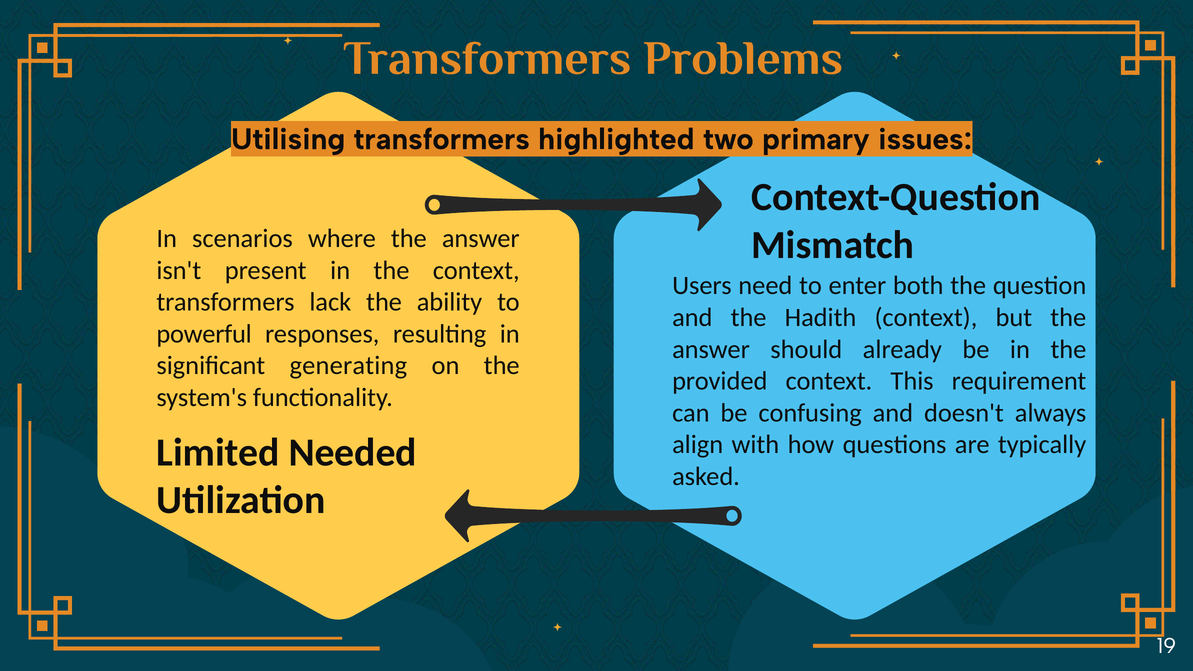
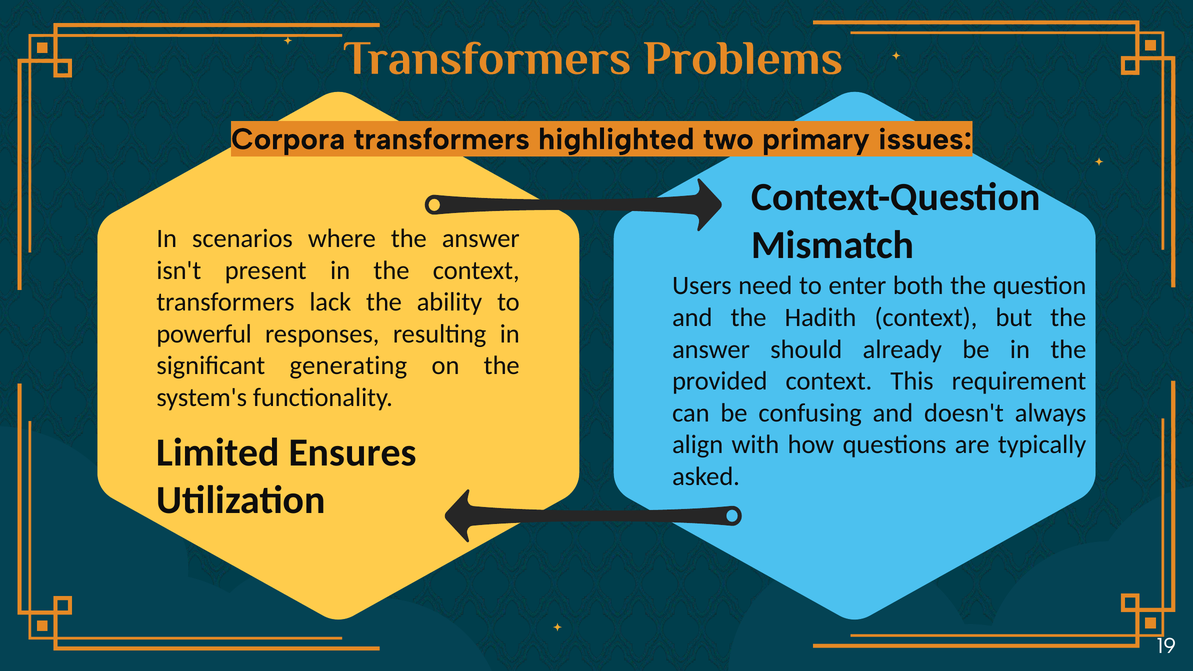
Utilising: Utilising -> Corpora
Needed: Needed -> Ensures
